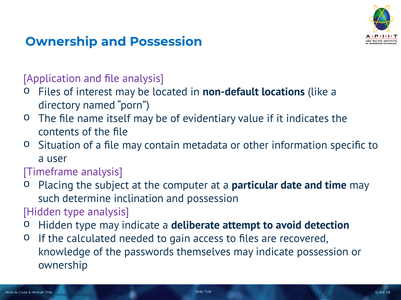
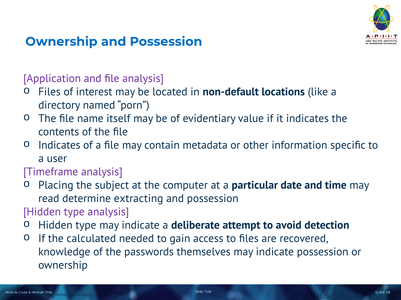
Situation at (59, 145): Situation -> Indicates
such: such -> read
inclination: inclination -> extracting
